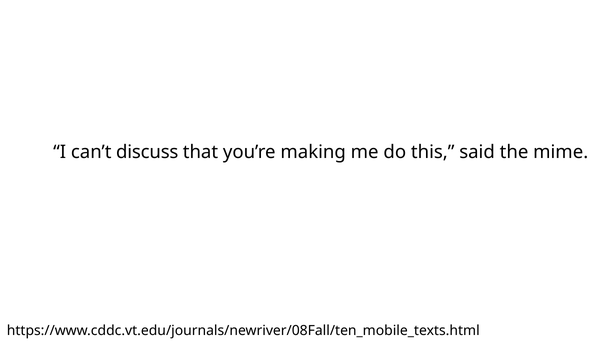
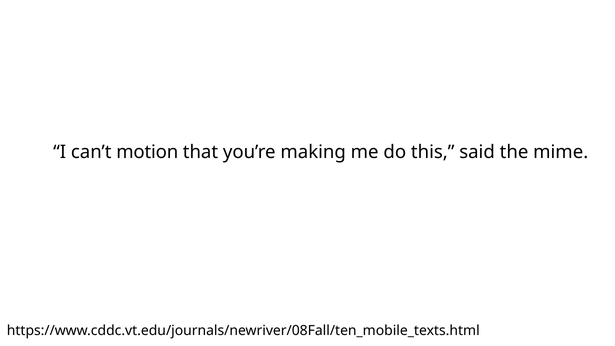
discuss: discuss -> motion
